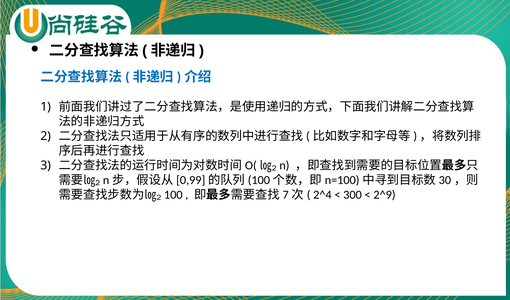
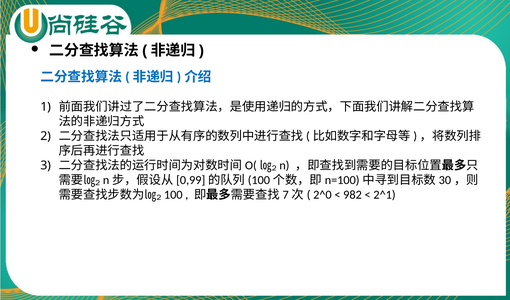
2^4: 2^4 -> 2^0
300: 300 -> 982
2^9: 2^9 -> 2^1
